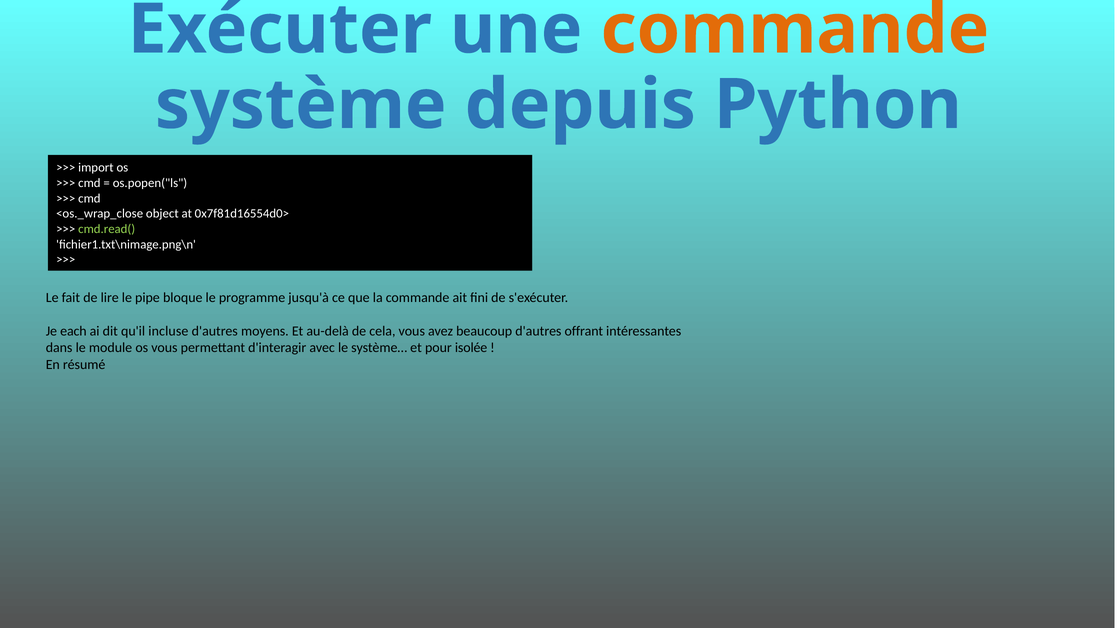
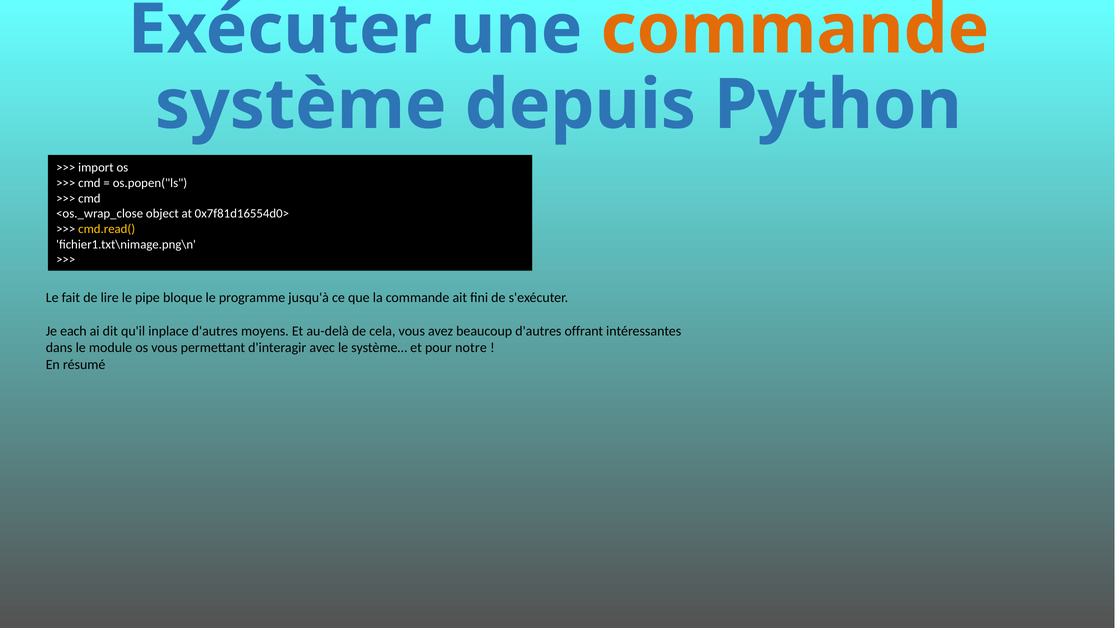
cmd.read( colour: light green -> yellow
incluse: incluse -> inplace
isolée: isolée -> notre
